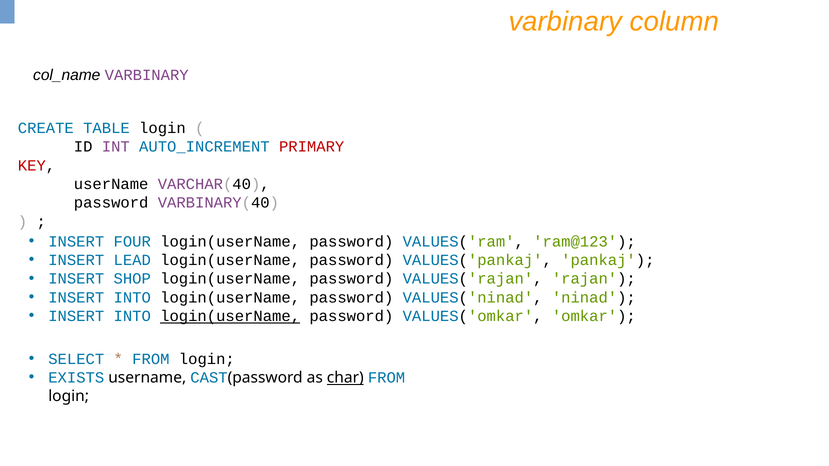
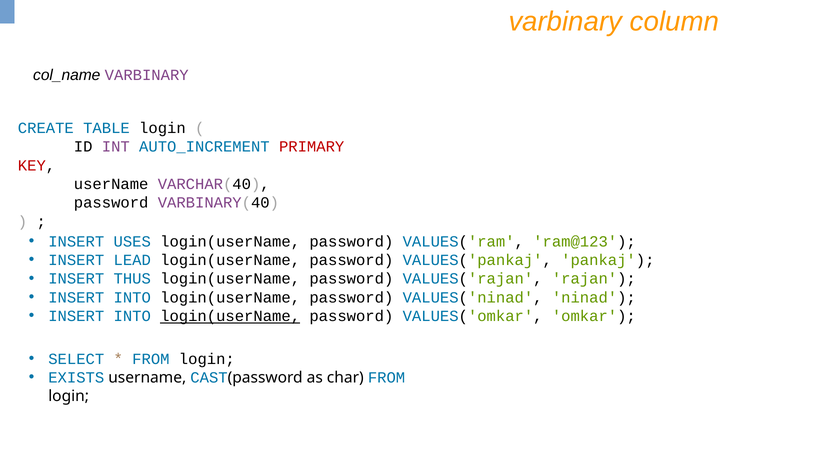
FOUR: FOUR -> USES
SHOP: SHOP -> THUS
char underline: present -> none
